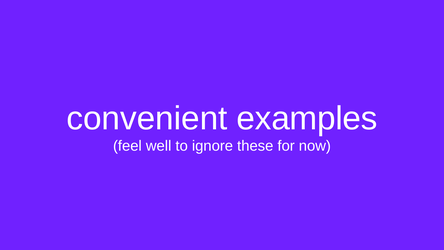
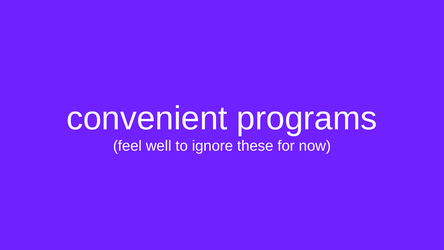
examples: examples -> programs
